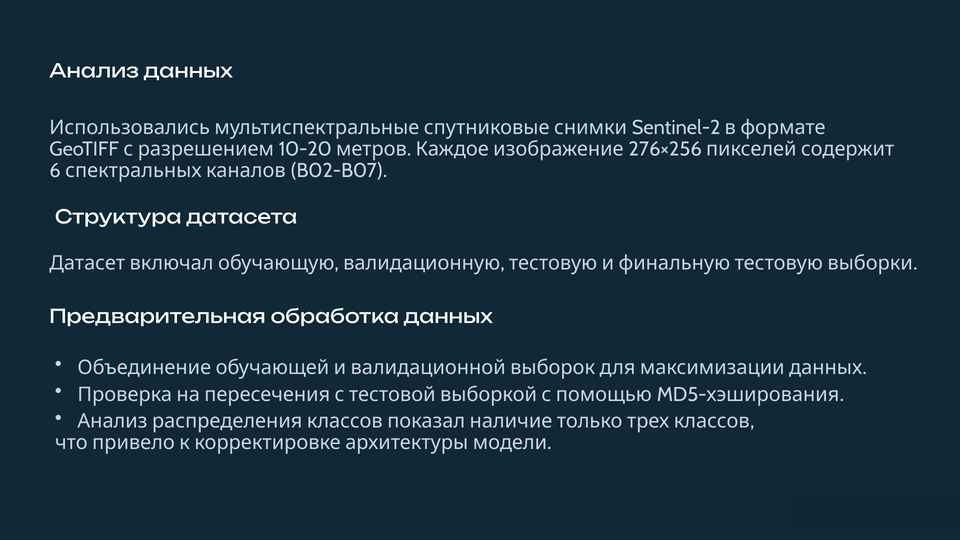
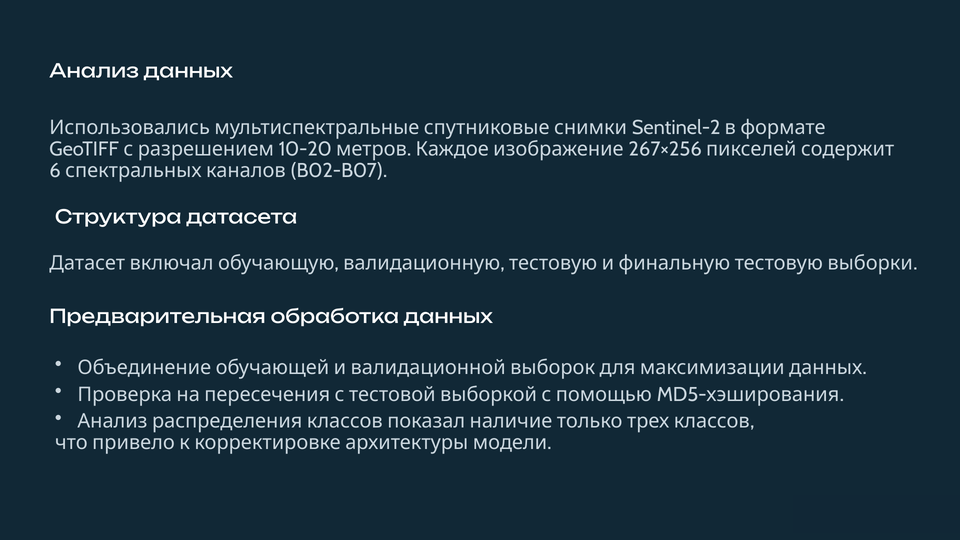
276×256: 276×256 -> 267×256
